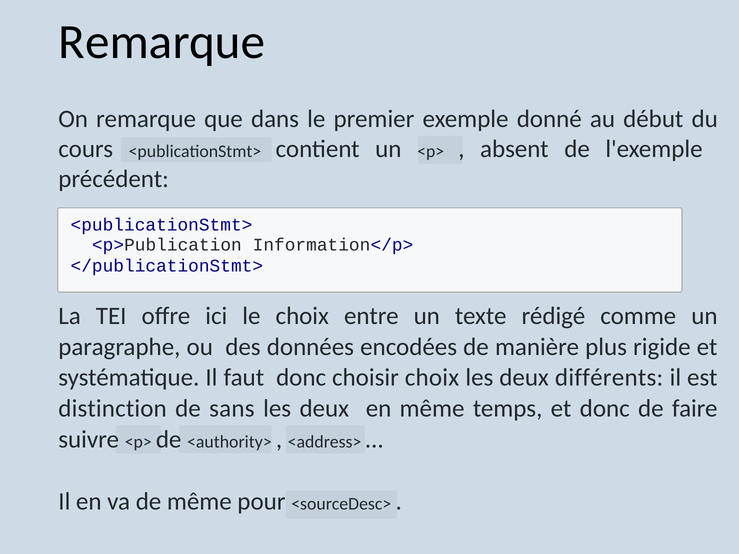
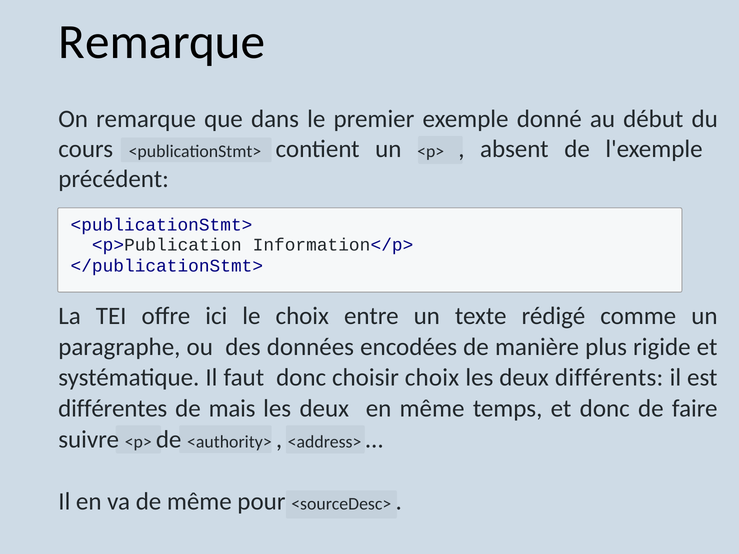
distinction: distinction -> différentes
sans: sans -> mais
